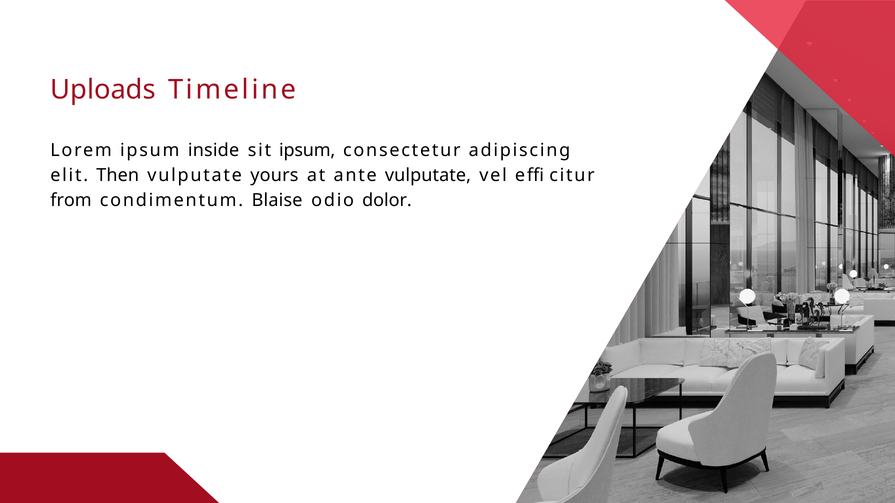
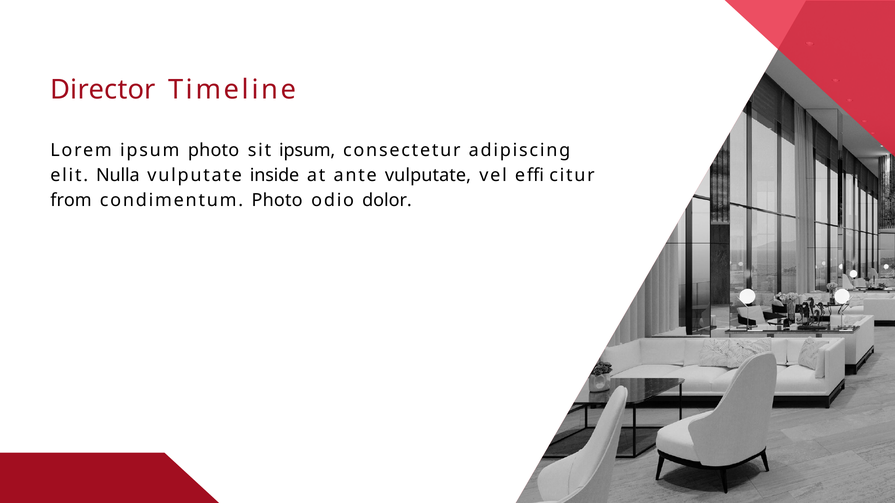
Uploads: Uploads -> Director
ipsum inside: inside -> photo
Then: Then -> Nulla
yours: yours -> inside
condimentum Blaise: Blaise -> Photo
